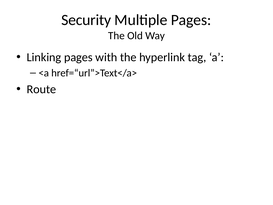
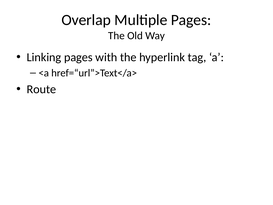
Security: Security -> Overlap
